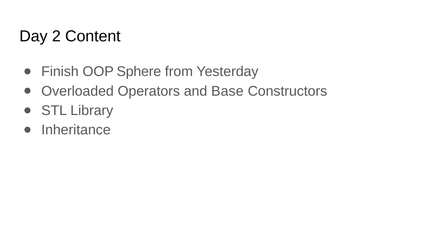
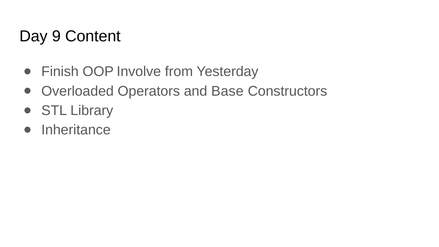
2: 2 -> 9
Sphere: Sphere -> Involve
